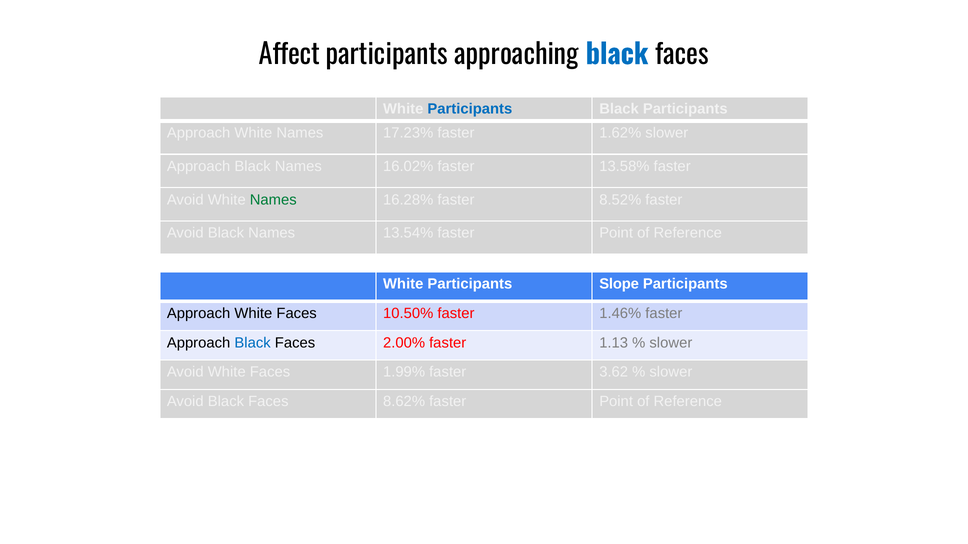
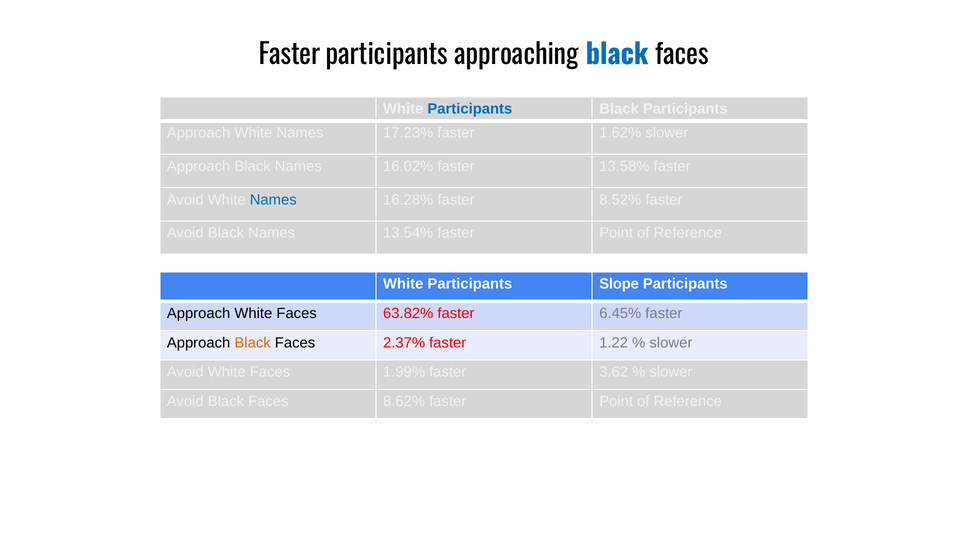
Affect at (289, 55): Affect -> Faster
Names at (273, 200) colour: green -> blue
10.50%: 10.50% -> 63.82%
1.46%: 1.46% -> 6.45%
Black at (253, 343) colour: blue -> orange
2.00%: 2.00% -> 2.37%
1.13: 1.13 -> 1.22
